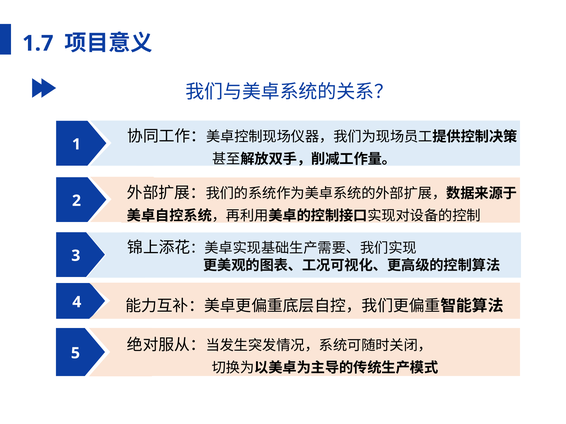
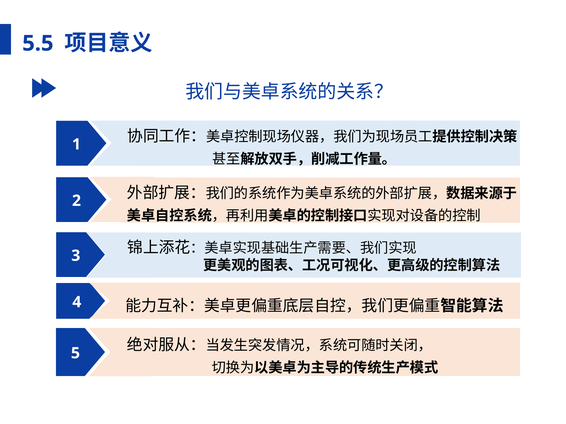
1.7: 1.7 -> 5.5
